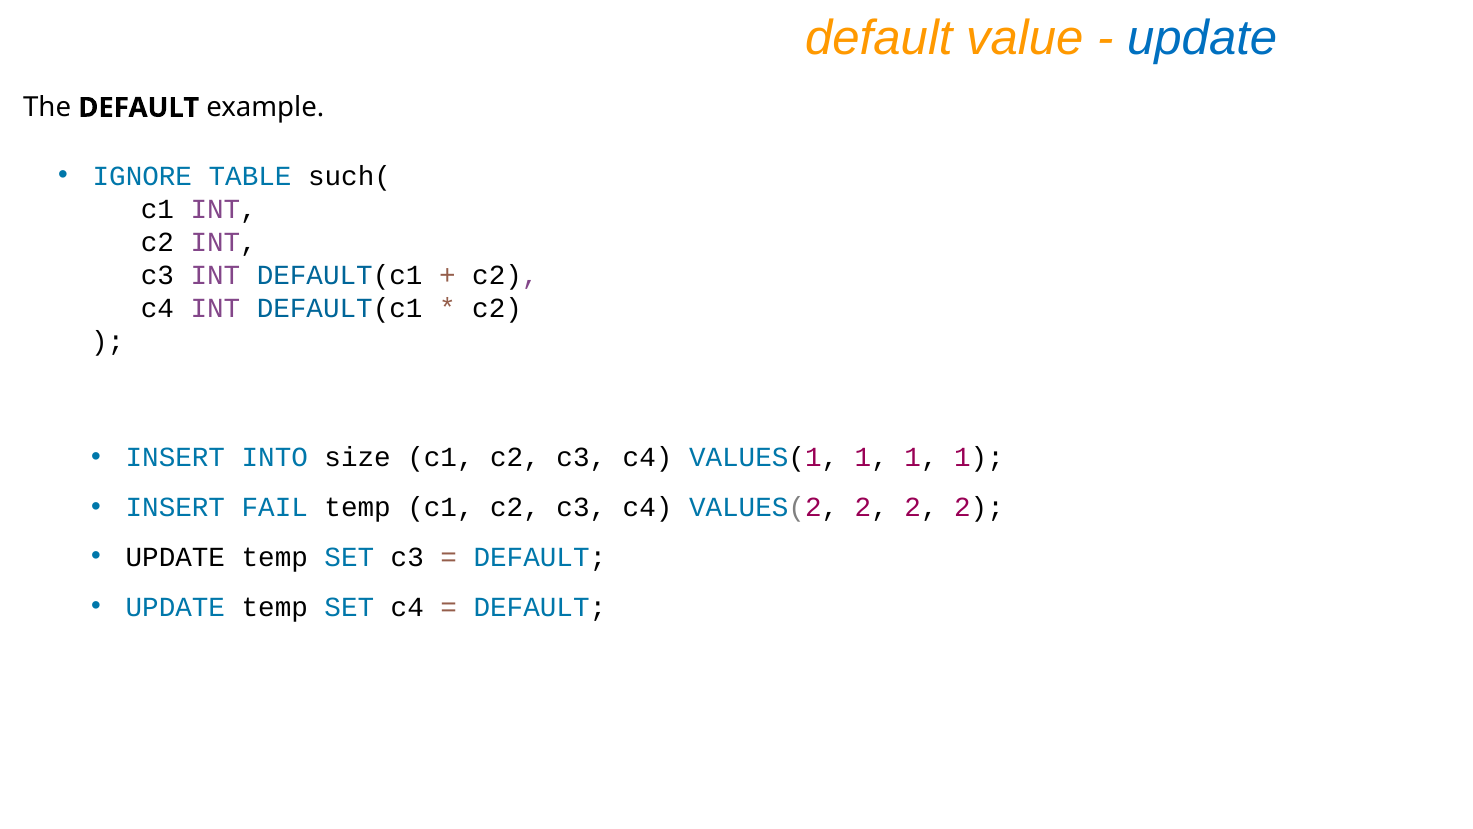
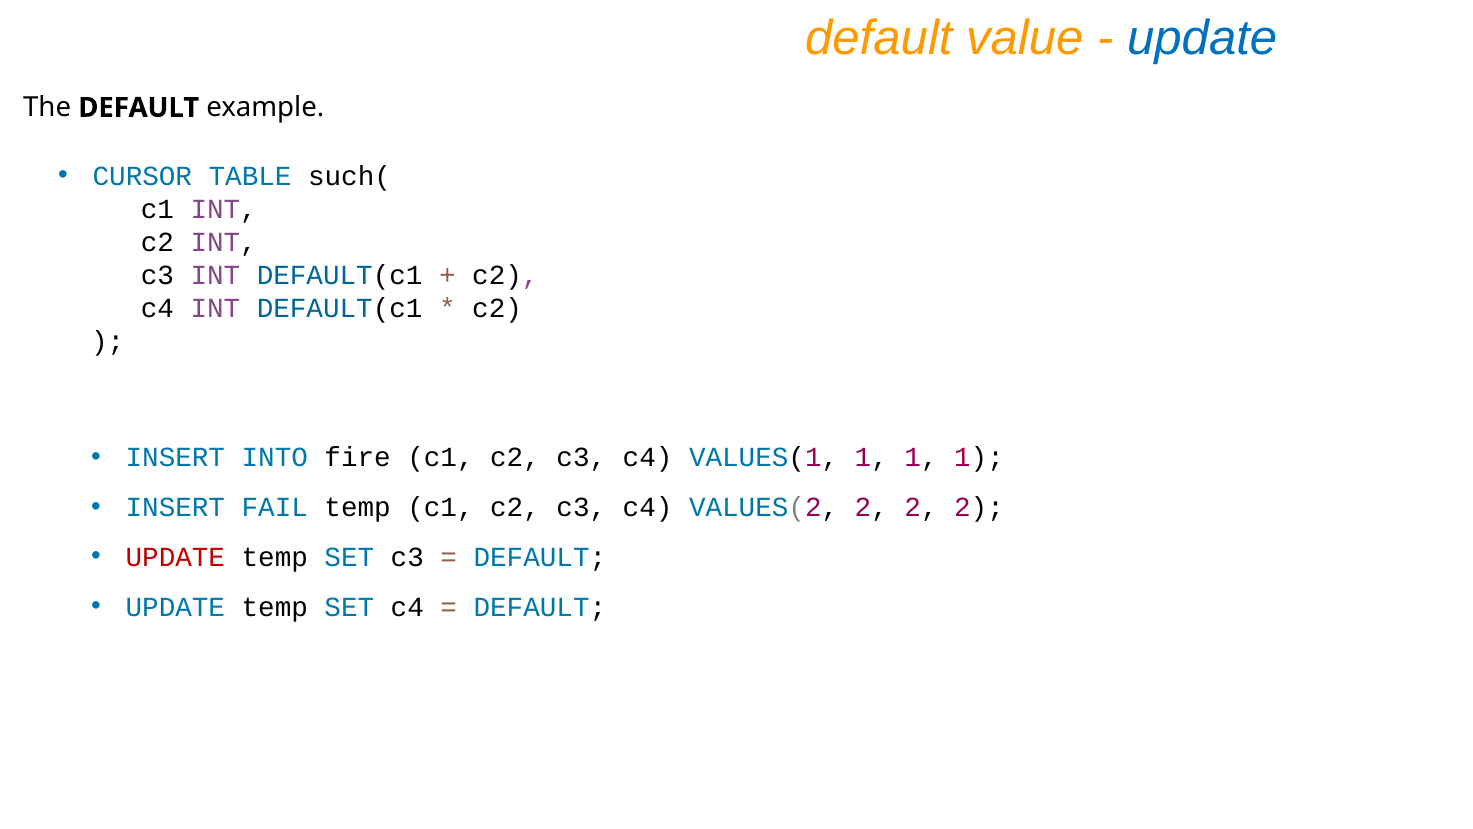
IGNORE: IGNORE -> CURSOR
size: size -> fire
UPDATE at (175, 557) colour: black -> red
